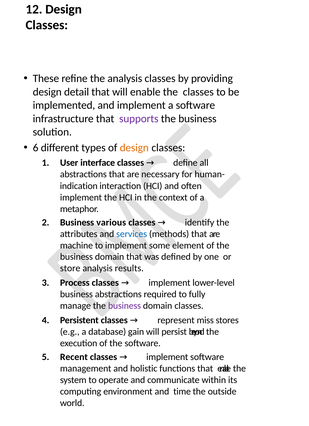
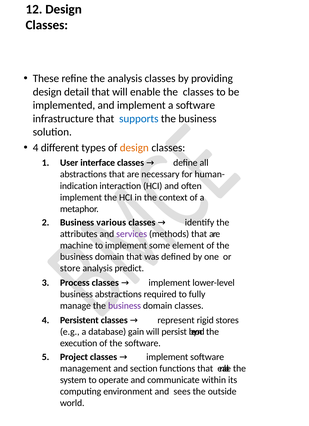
supports colour: purple -> blue
6 at (36, 148): 6 -> 4
services colour: blue -> purple
results: results -> predict
miss: miss -> rigid
Recent: Recent -> Project
holistic: holistic -> section
time: time -> sees
